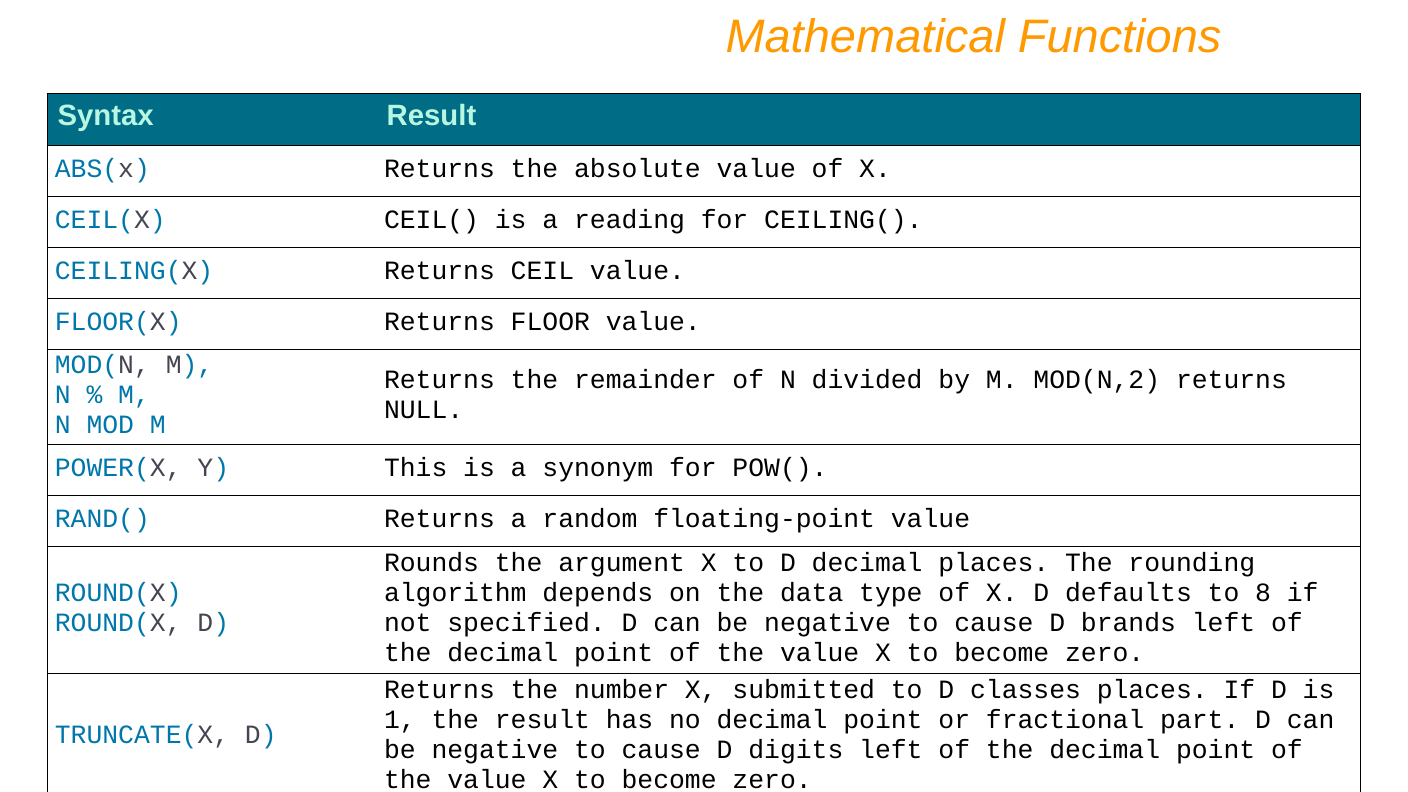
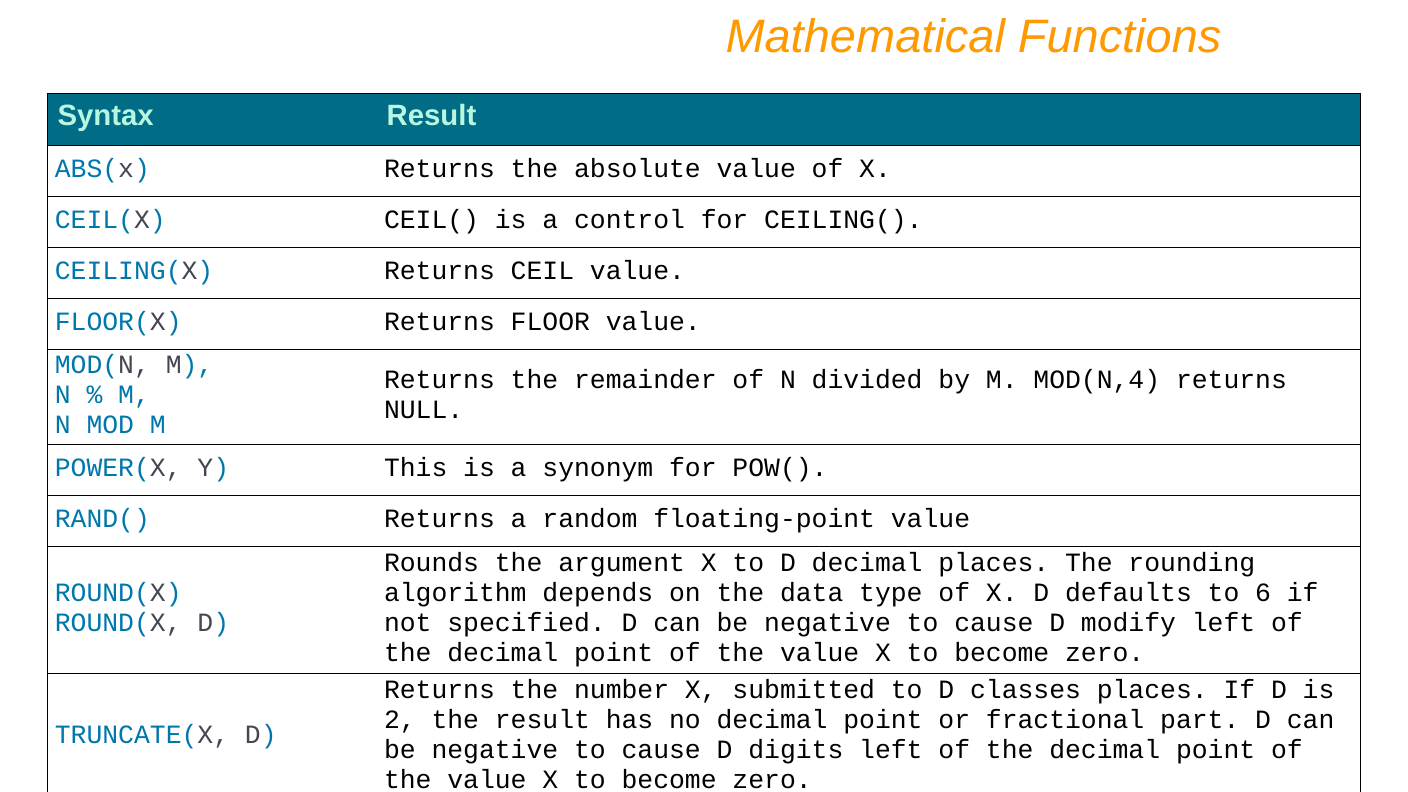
reading: reading -> control
MOD(N,2: MOD(N,2 -> MOD(N,4
8: 8 -> 6
brands: brands -> modify
1: 1 -> 2
